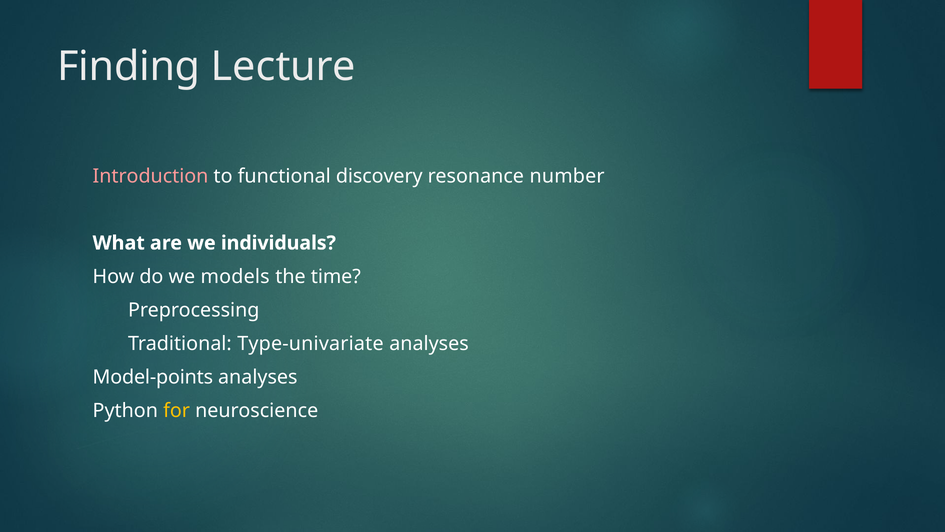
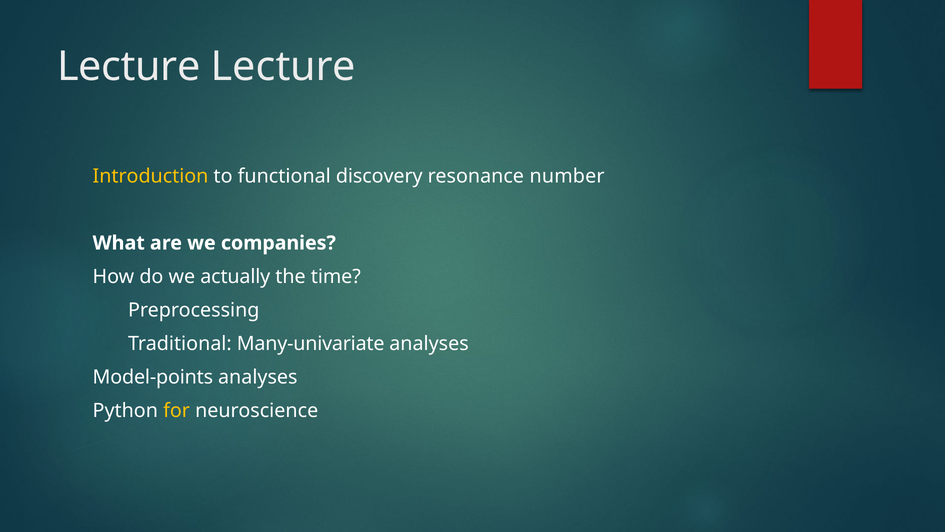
Finding at (129, 66): Finding -> Lecture
Introduction colour: pink -> yellow
individuals: individuals -> companies
models: models -> actually
Type-univariate: Type-univariate -> Many-univariate
